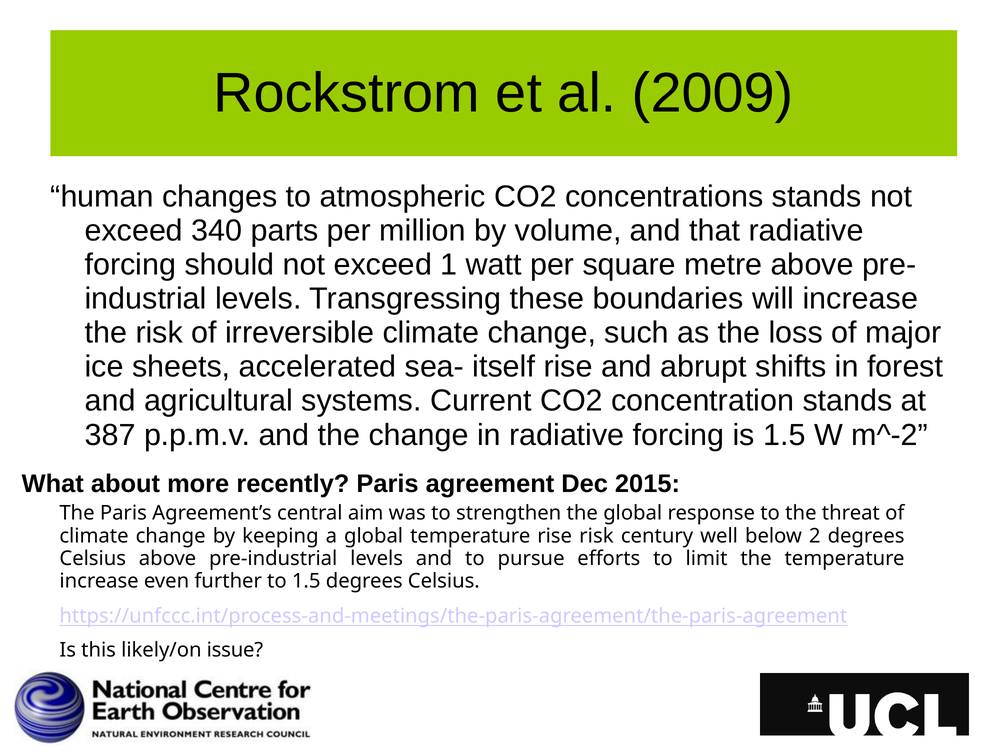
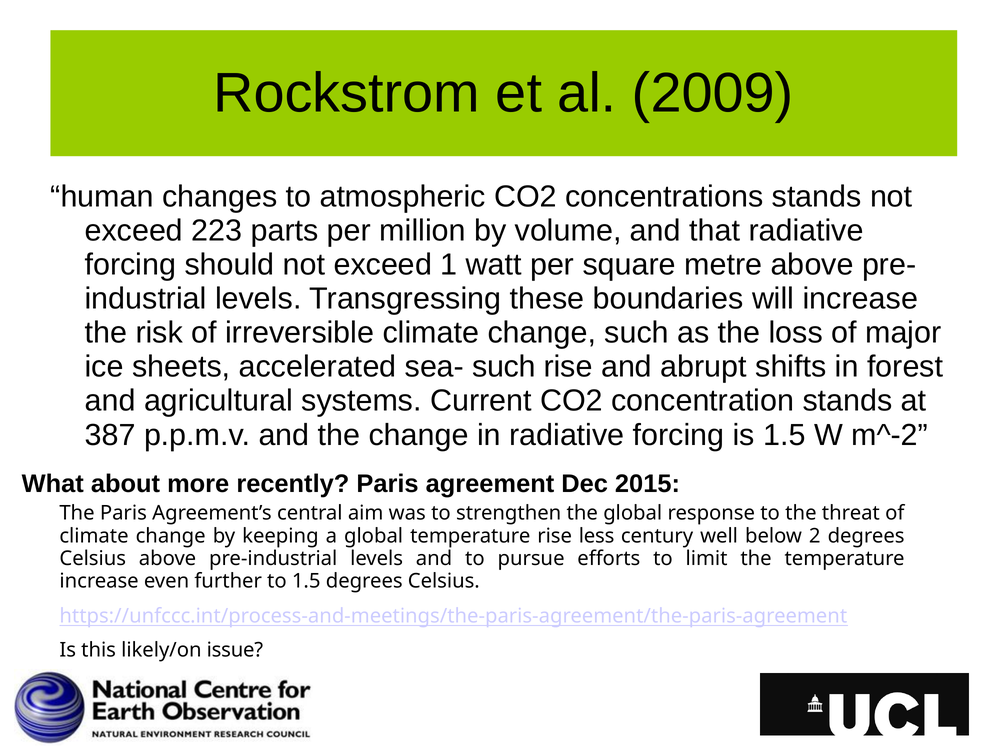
340: 340 -> 223
sea- itself: itself -> such
rise risk: risk -> less
